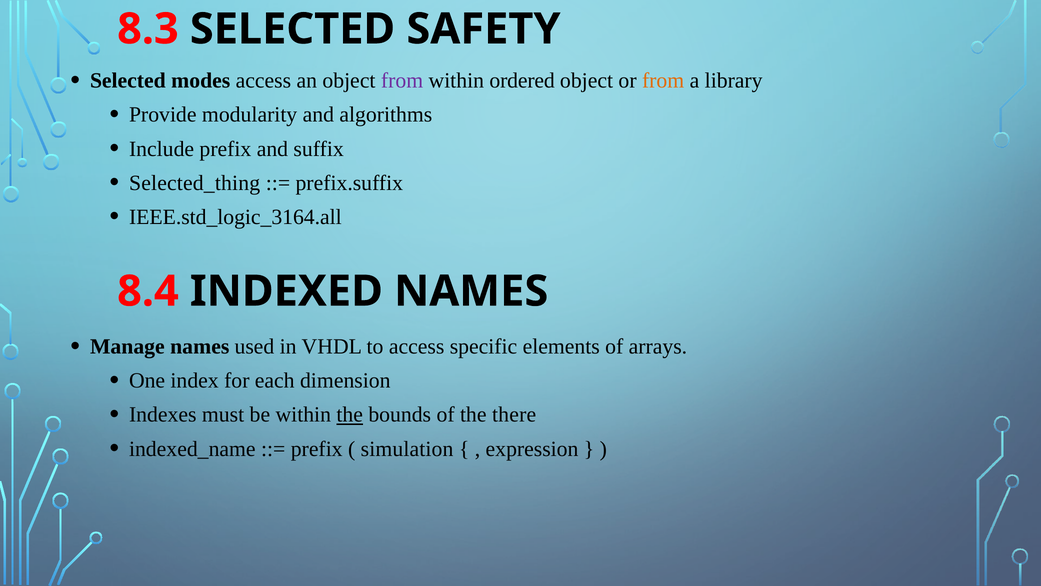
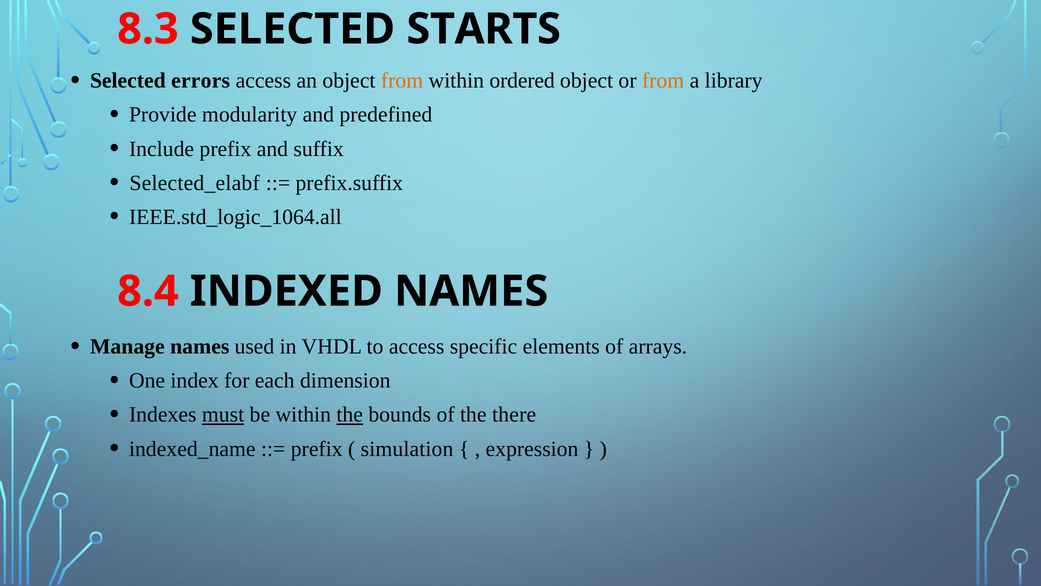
SAFETY: SAFETY -> STARTS
modes: modes -> errors
from at (402, 81) colour: purple -> orange
algorithms: algorithms -> predefined
Selected_thing: Selected_thing -> Selected_elabf
IEEE.std_logic_3164.all: IEEE.std_logic_3164.all -> IEEE.std_logic_1064.all
must underline: none -> present
